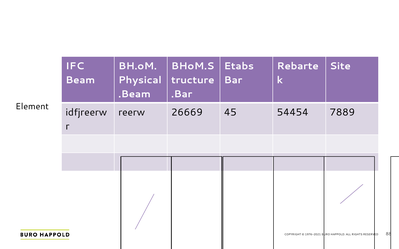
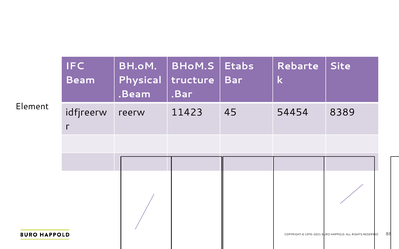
26669: 26669 -> 11423
7889: 7889 -> 8389
